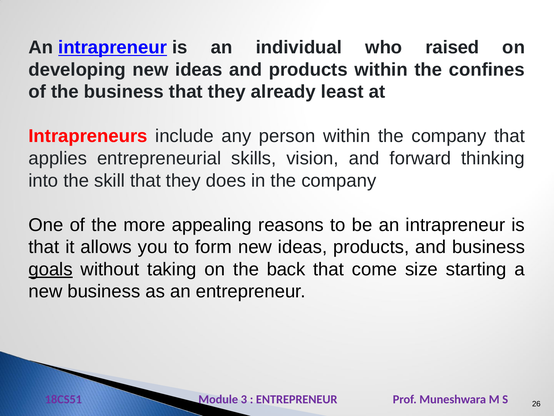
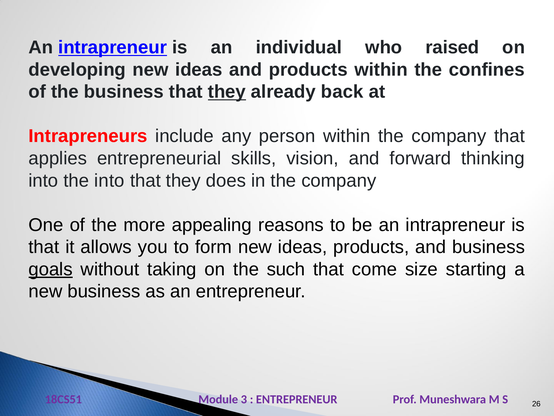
they at (227, 92) underline: none -> present
least: least -> back
the skill: skill -> into
back: back -> such
